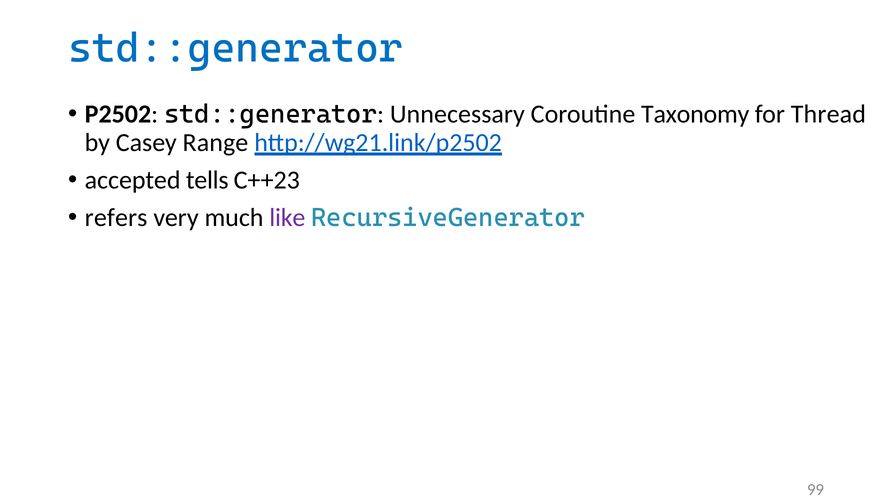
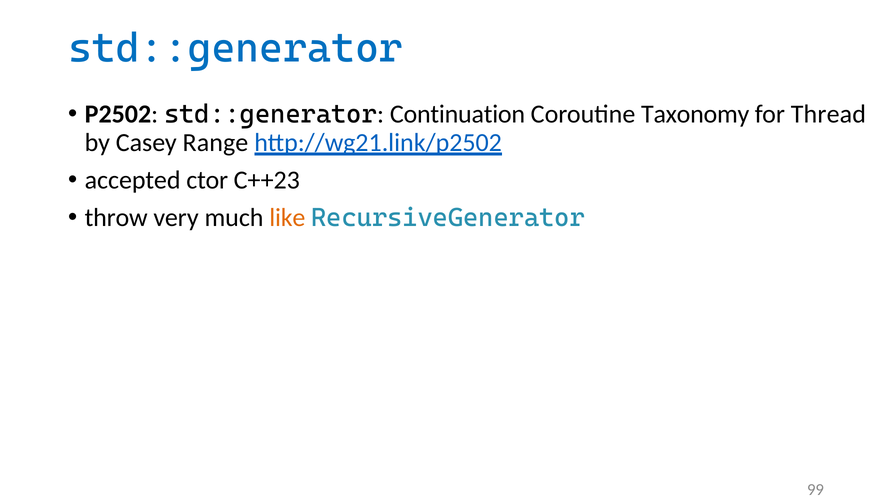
Unnecessary: Unnecessary -> Continuation
tells: tells -> ctor
refers: refers -> throw
like colour: purple -> orange
